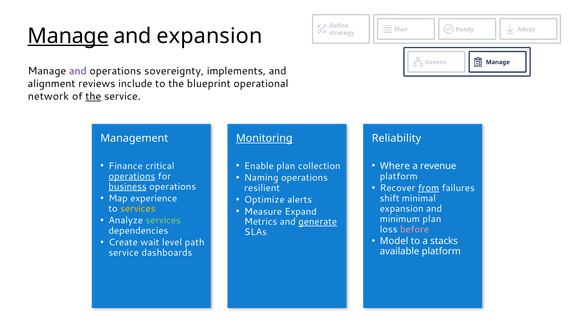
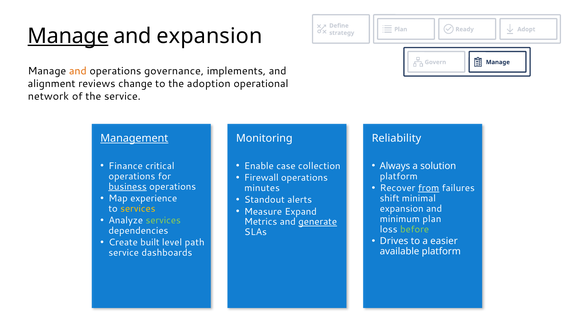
and at (78, 71) colour: purple -> orange
sovereignty: sovereignty -> governance
include: include -> change
blueprint: blueprint -> adoption
the at (93, 96) underline: present -> none
Management underline: none -> present
Monitoring underline: present -> none
Enable plan: plan -> case
Where: Where -> Always
revenue: revenue -> solution
operations at (132, 176) underline: present -> none
Naming: Naming -> Firewall
resilient: resilient -> minutes
Optimize: Optimize -> Standout
before colour: pink -> light green
Model: Model -> Drives
stacks: stacks -> easier
wait: wait -> built
